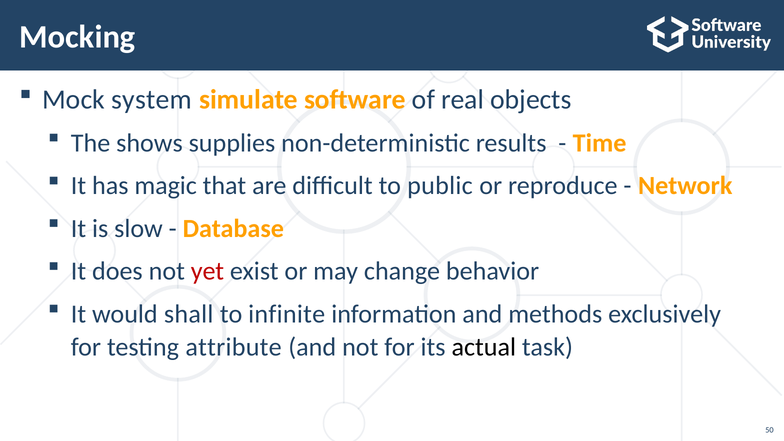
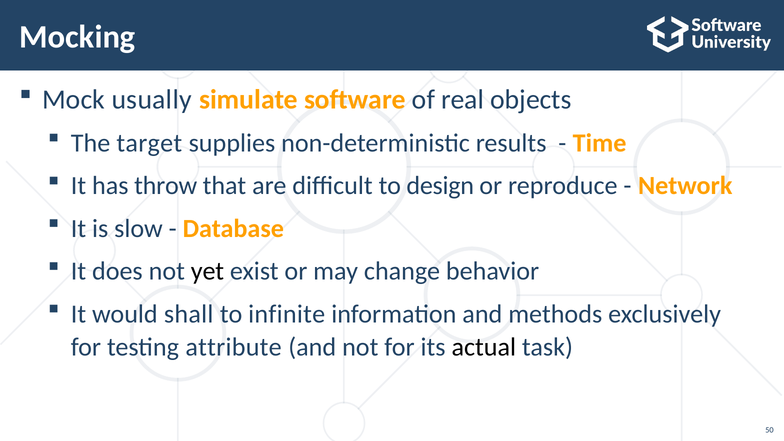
system: system -> usually
shows: shows -> target
magic: magic -> throw
public: public -> design
yet colour: red -> black
